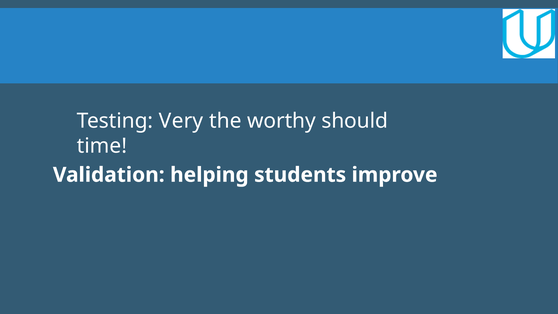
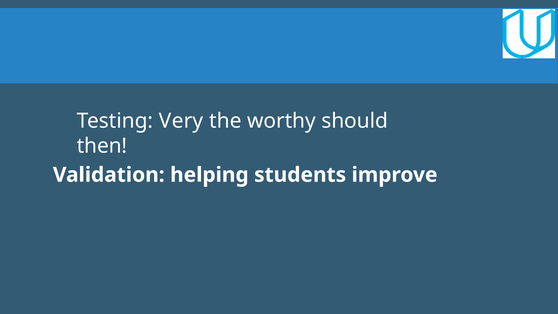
time: time -> then
